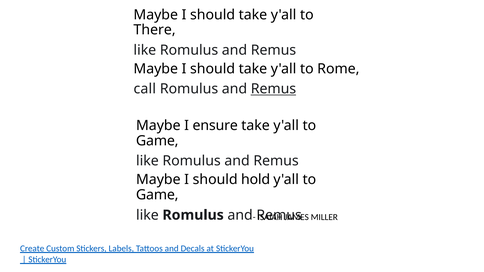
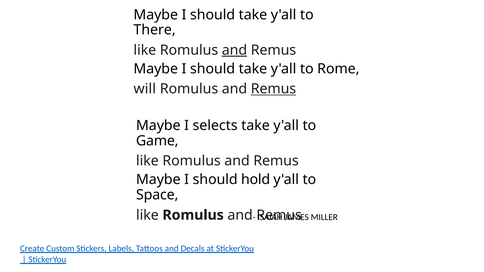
and at (234, 50) underline: none -> present
call: call -> will
ensure: ensure -> selects
Game at (157, 195): Game -> Space
